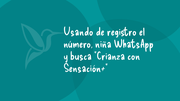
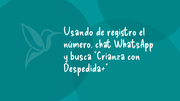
niña: niña -> chat
Sensación+: Sensación+ -> Despedida+
